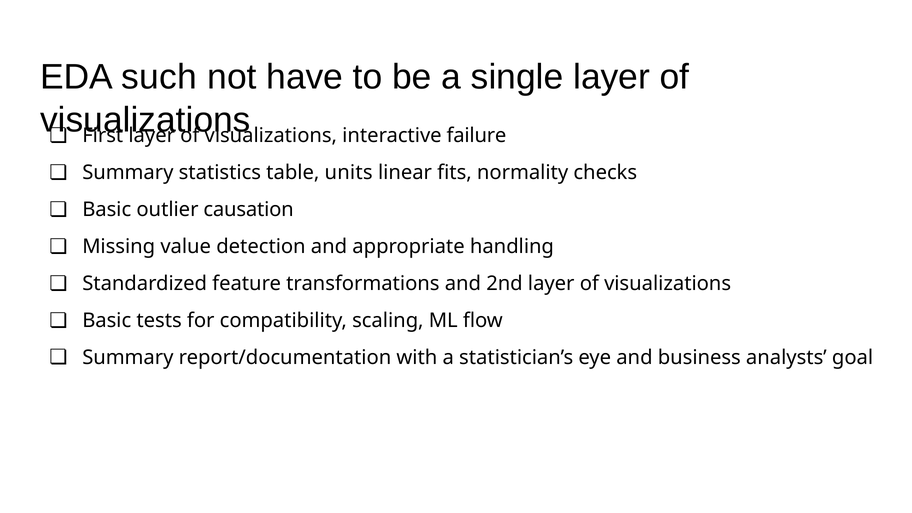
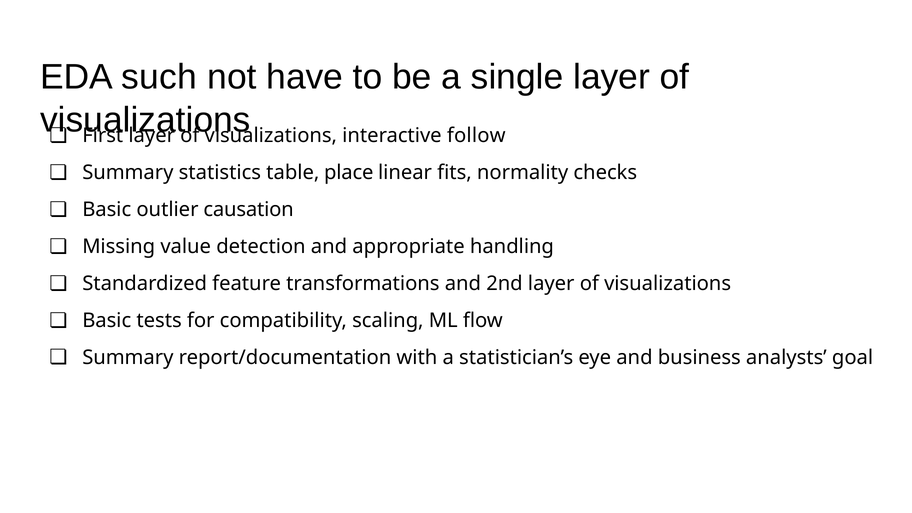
failure: failure -> follow
units: units -> place
